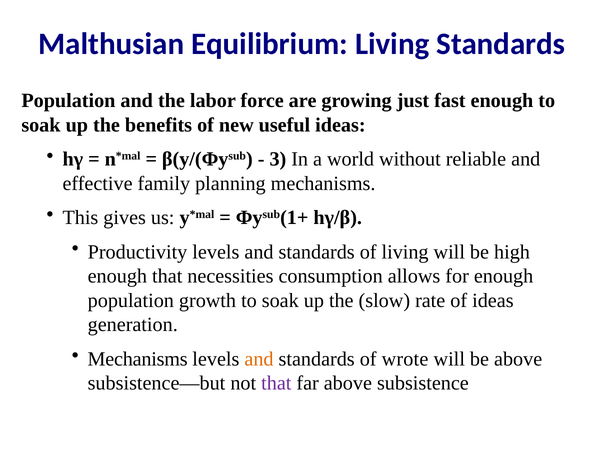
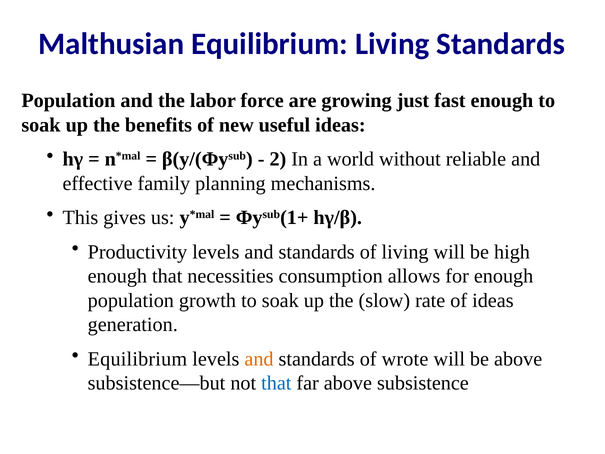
3: 3 -> 2
Mechanisms at (138, 359): Mechanisms -> Equilibrium
that at (276, 383) colour: purple -> blue
